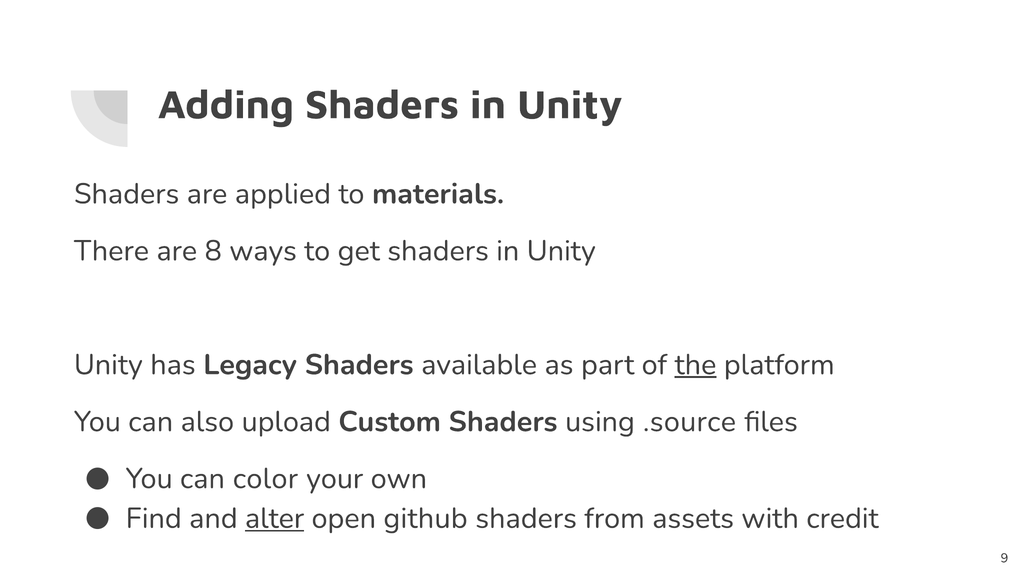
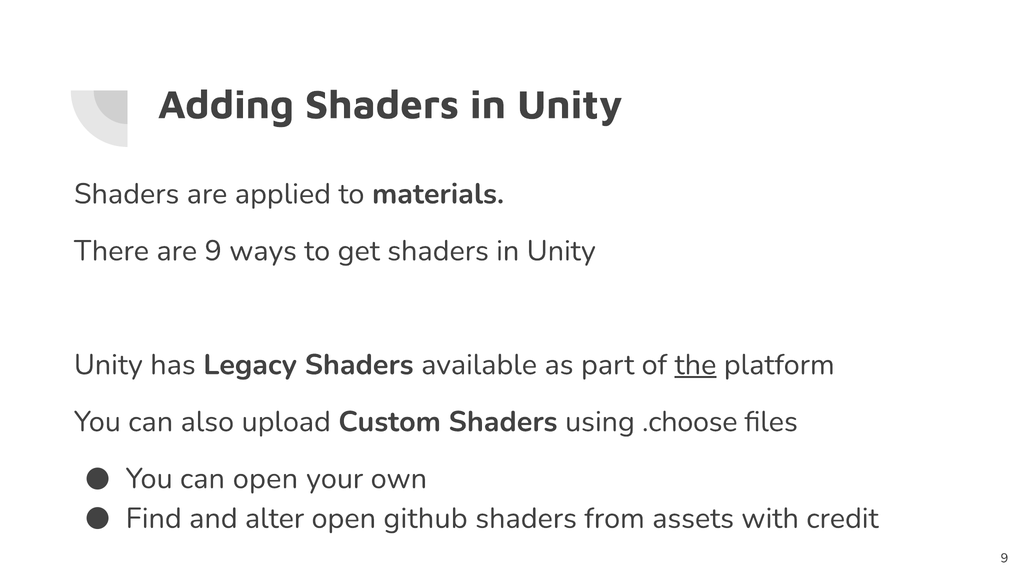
are 8: 8 -> 9
.source: .source -> .choose
can color: color -> open
alter underline: present -> none
